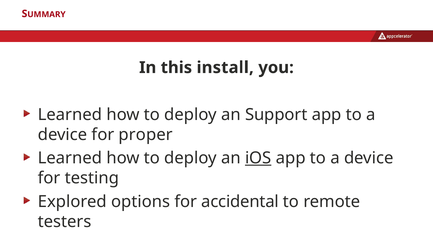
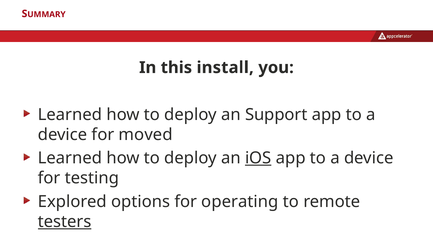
proper: proper -> moved
accidental: accidental -> operating
testers underline: none -> present
